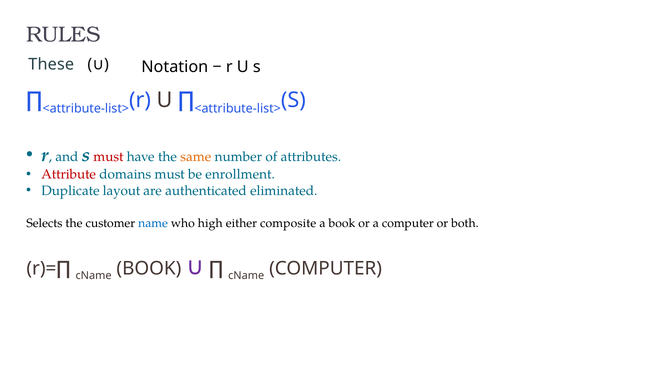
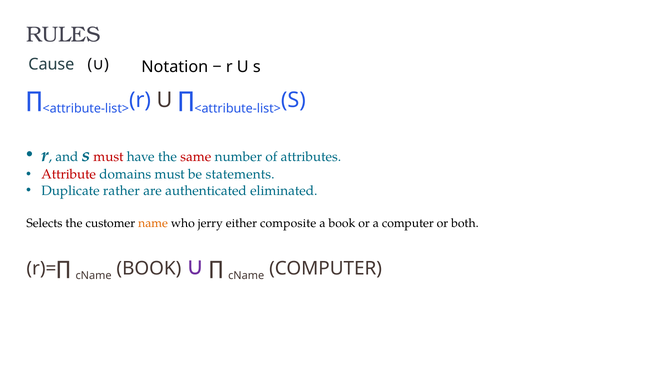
These: These -> Cause
same colour: orange -> red
enrollment: enrollment -> statements
layout: layout -> rather
name colour: blue -> orange
high: high -> jerry
